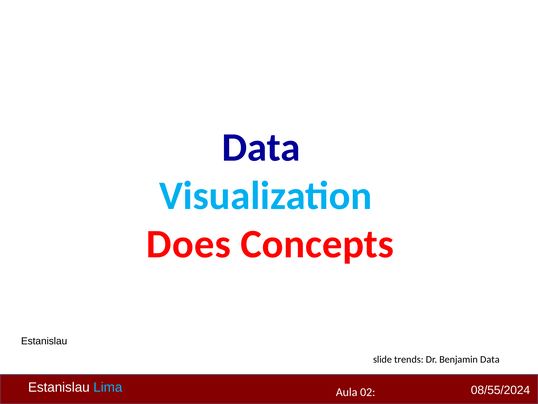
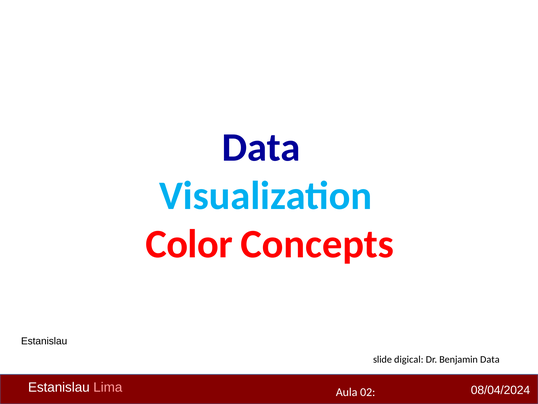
Does: Does -> Color
trends: trends -> digical
Lima at (108, 387) colour: light blue -> pink
08/55/2024: 08/55/2024 -> 08/04/2024
